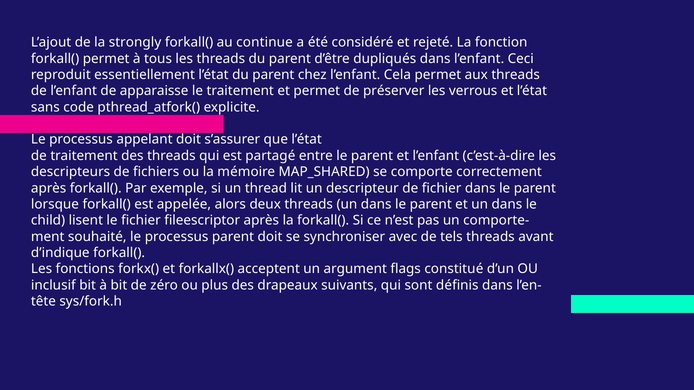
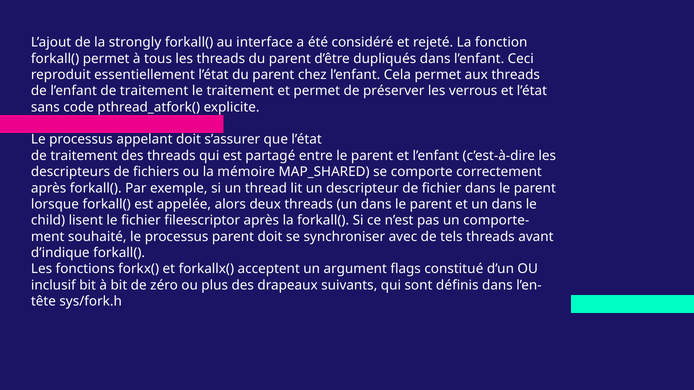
continue: continue -> interface
l’enfant de apparaisse: apparaisse -> traitement
